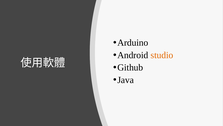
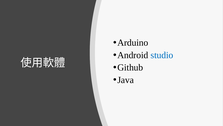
studio colour: orange -> blue
